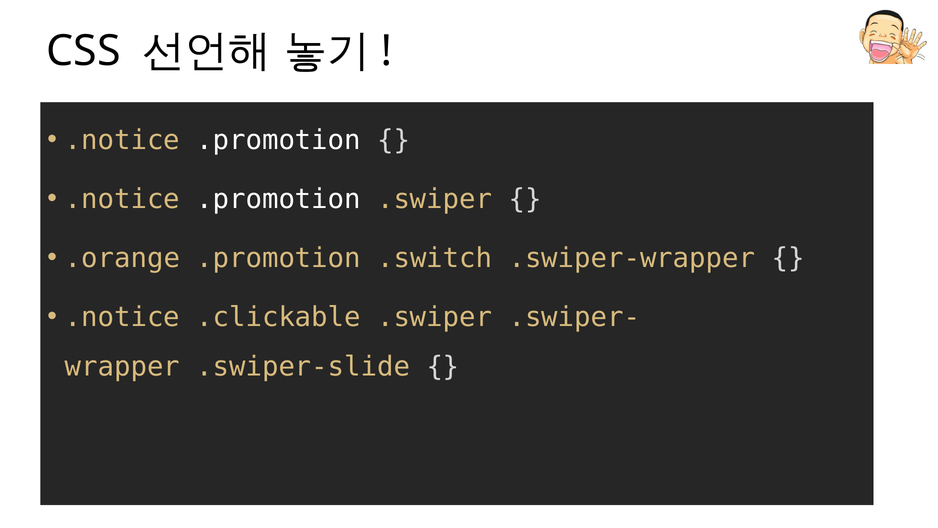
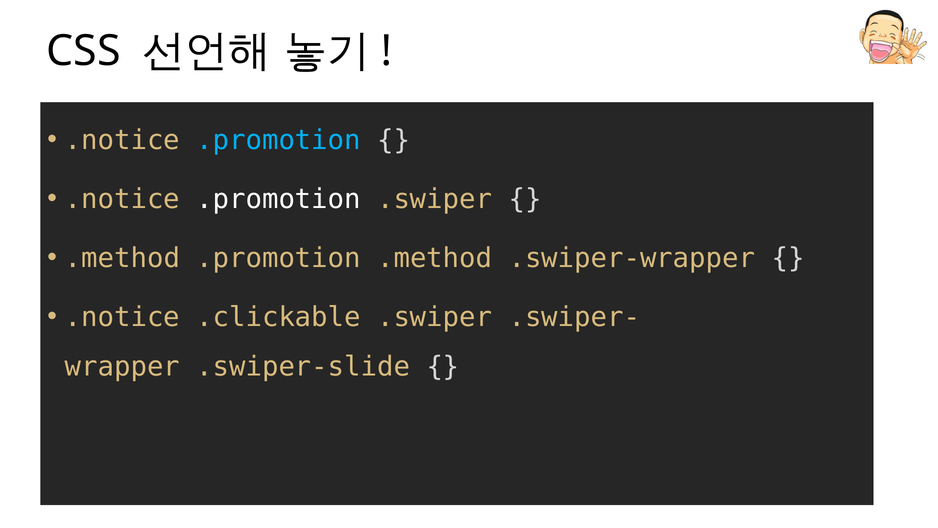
.promotion at (279, 140) colour: white -> light blue
.orange at (122, 258): .orange -> .method
.promotion .switch: .switch -> .method
